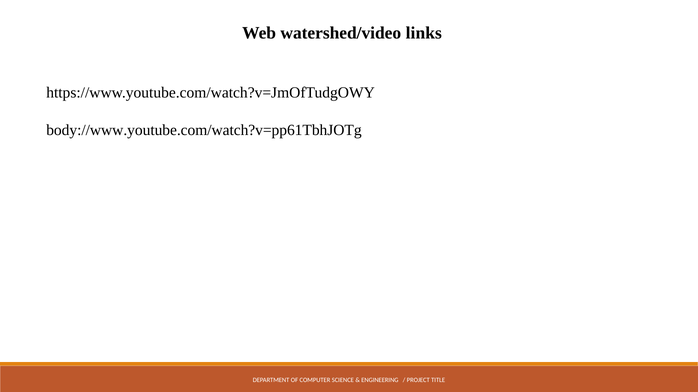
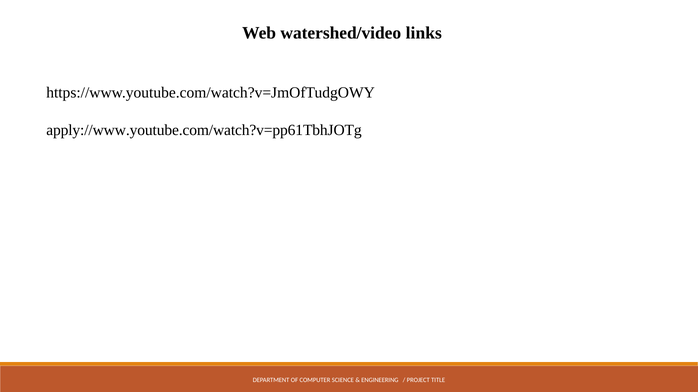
body://www.youtube.com/watch?v=pp61TbhJOTg: body://www.youtube.com/watch?v=pp61TbhJOTg -> apply://www.youtube.com/watch?v=pp61TbhJOTg
